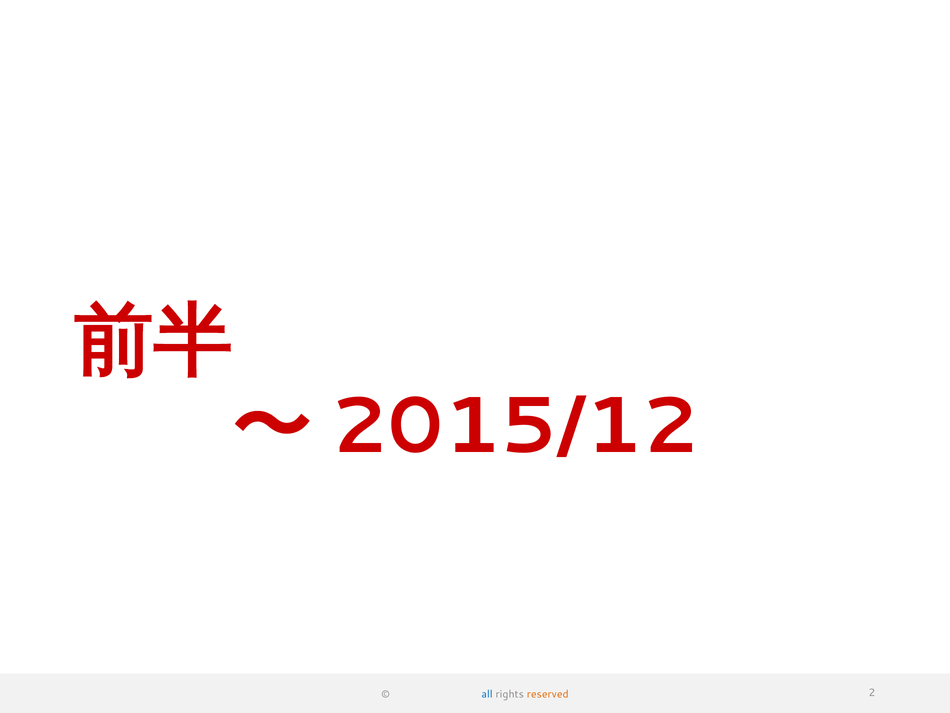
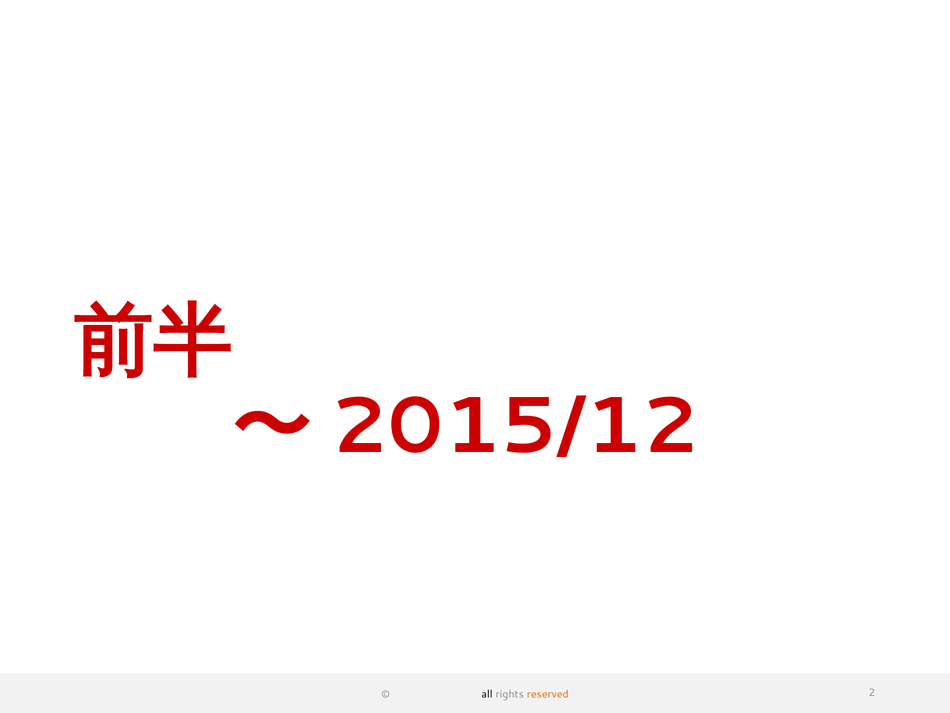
all colour: blue -> black
